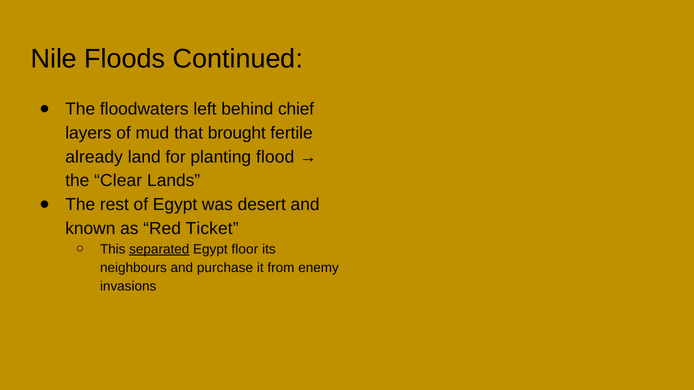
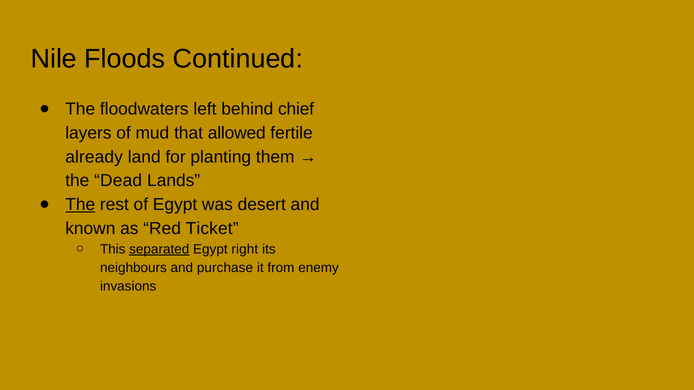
brought: brought -> allowed
flood: flood -> them
Clear: Clear -> Dead
The at (80, 205) underline: none -> present
floor: floor -> right
